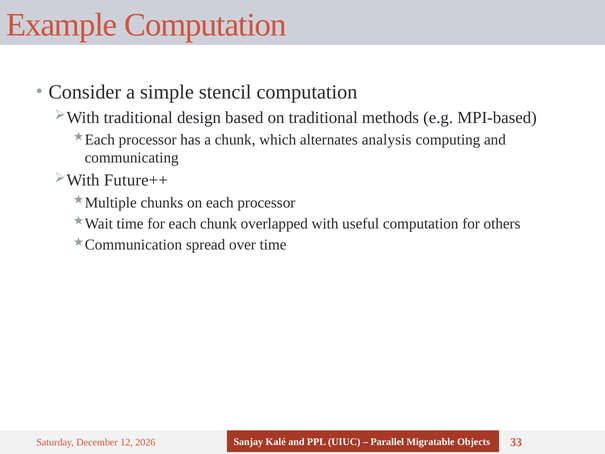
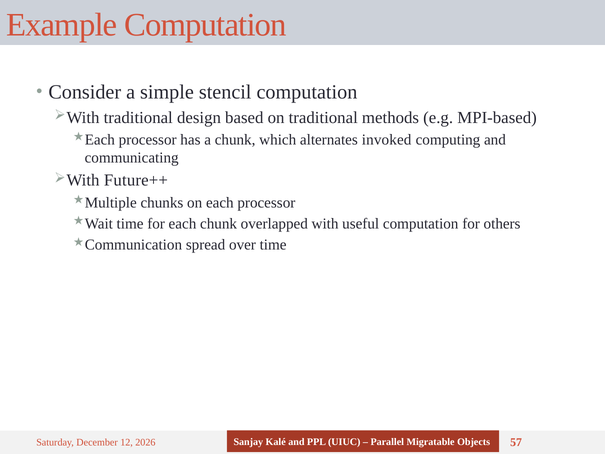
analysis: analysis -> invoked
33: 33 -> 57
